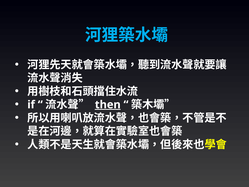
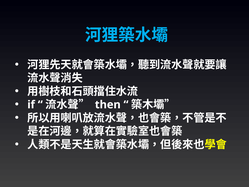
then underline: present -> none
